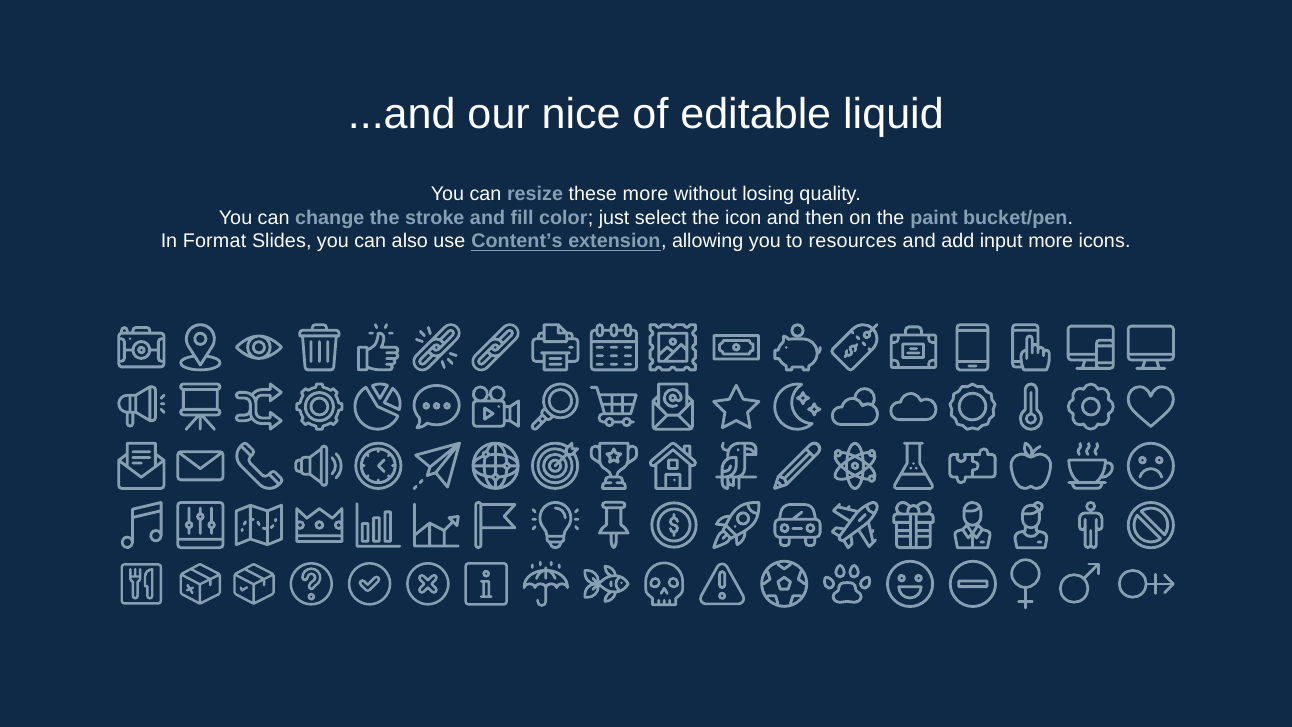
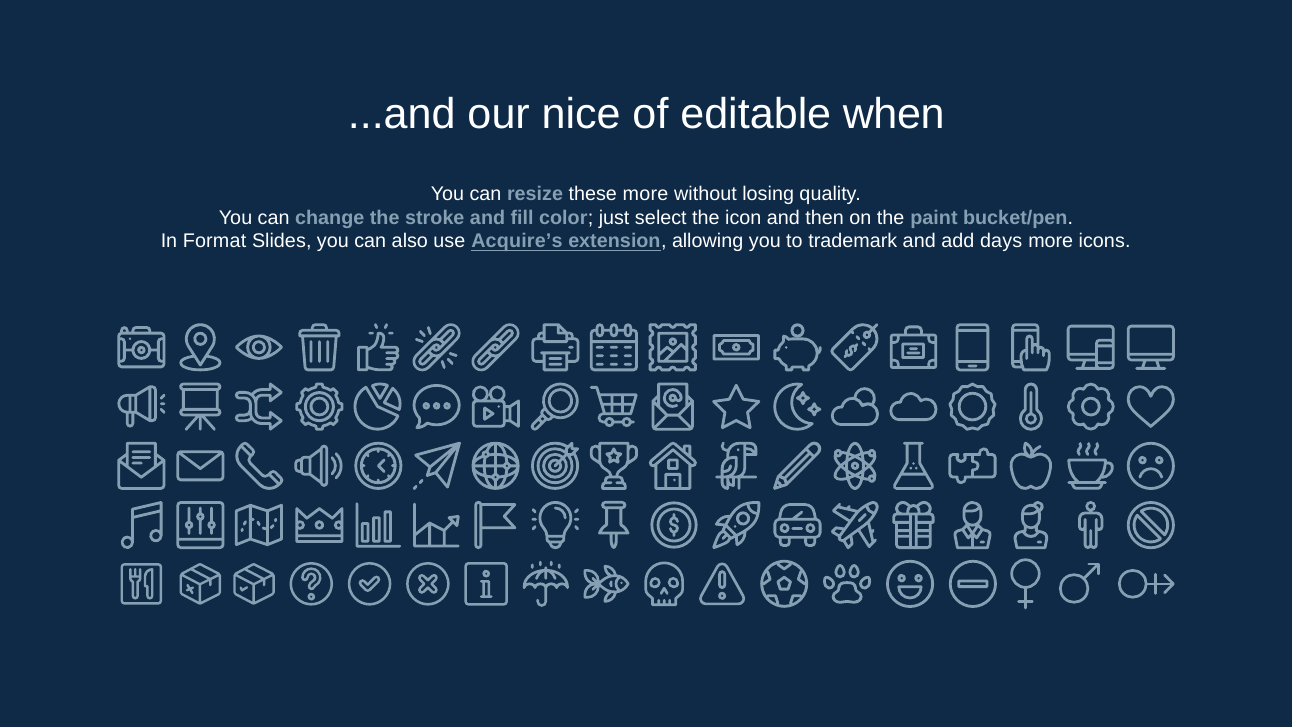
liquid: liquid -> when
Content’s: Content’s -> Acquire’s
resources: resources -> trademark
input: input -> days
